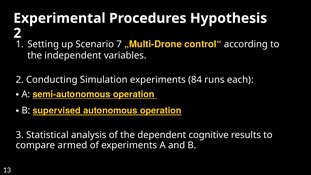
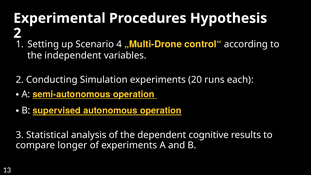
7: 7 -> 4
84: 84 -> 20
armed: armed -> longer
